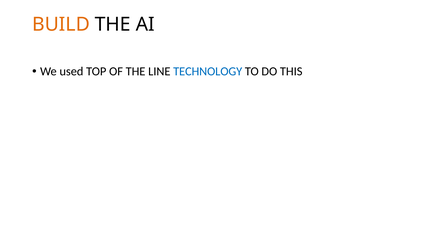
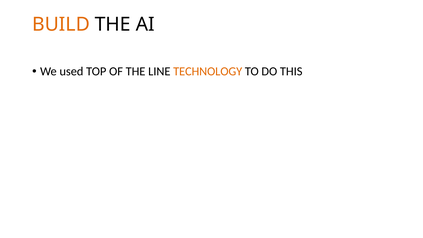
TECHNOLOGY colour: blue -> orange
